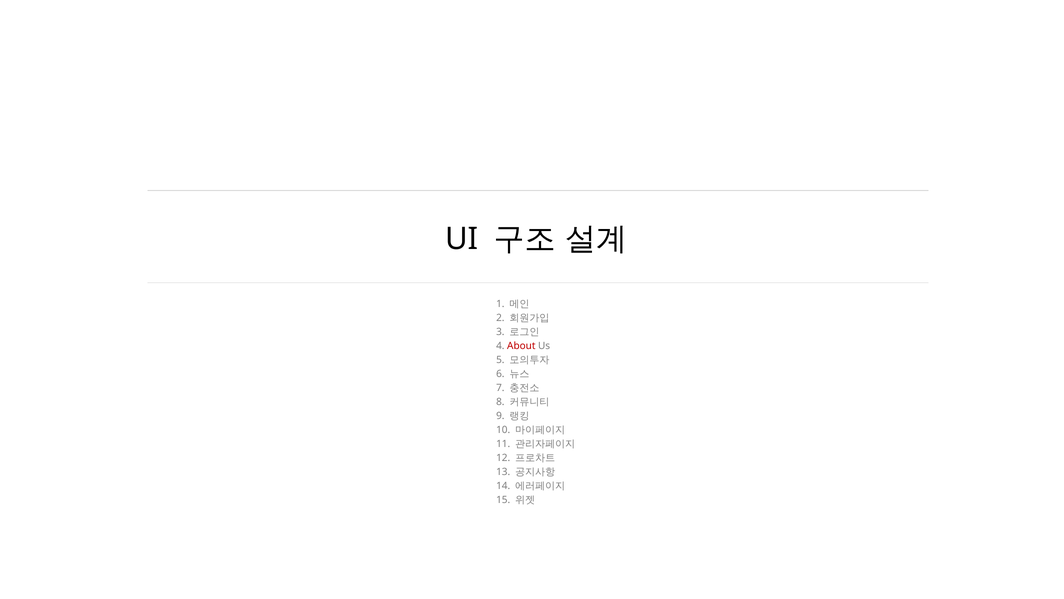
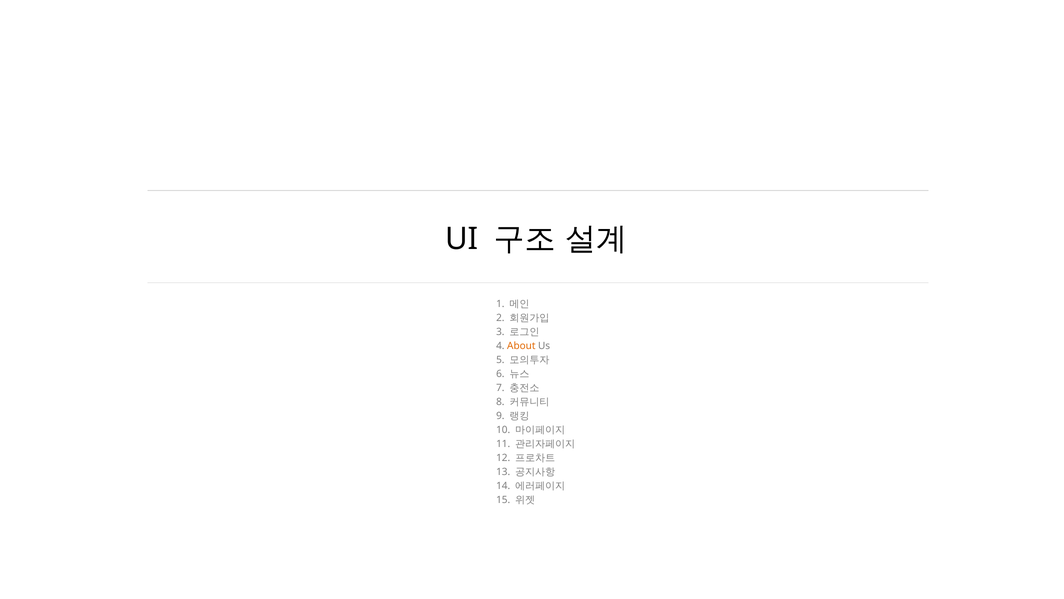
About colour: red -> orange
